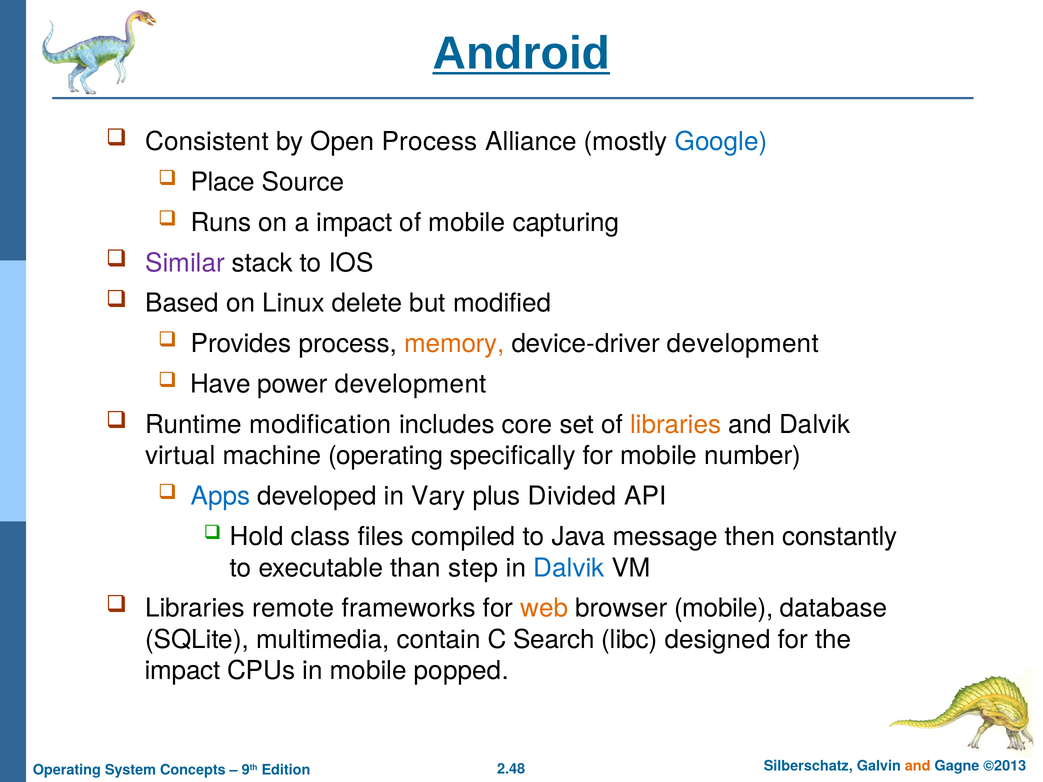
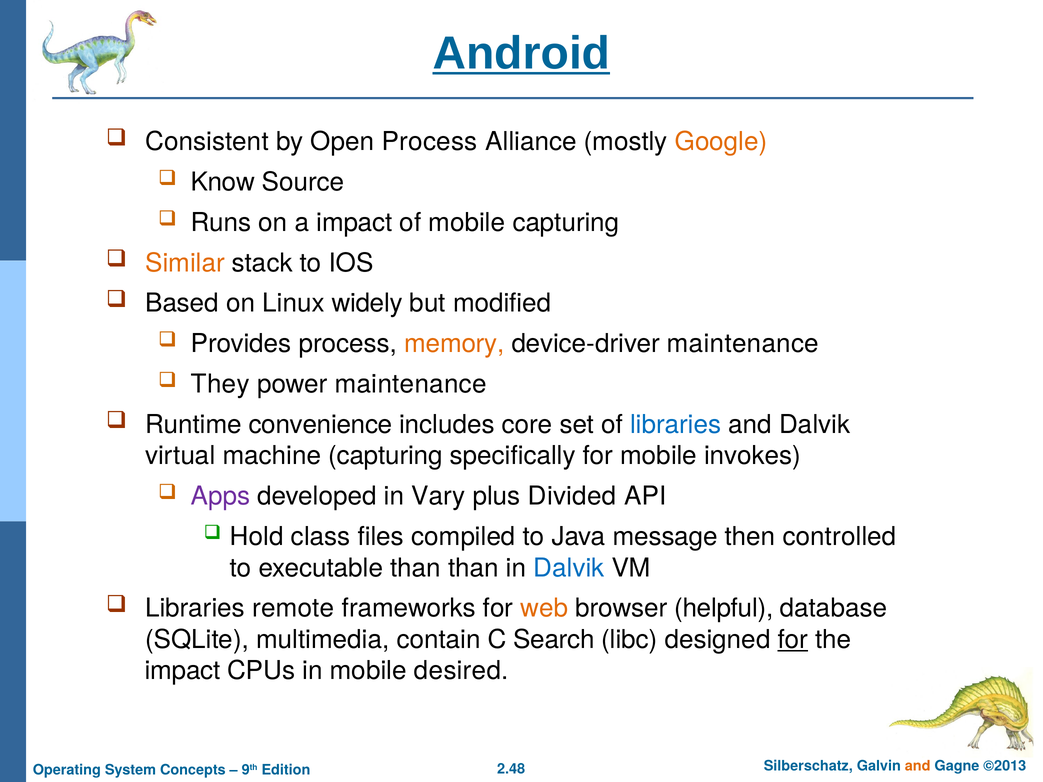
Google colour: blue -> orange
Place: Place -> Know
Similar colour: purple -> orange
delete: delete -> widely
device-driver development: development -> maintenance
Have: Have -> They
power development: development -> maintenance
modification: modification -> convenience
libraries at (676, 425) colour: orange -> blue
machine operating: operating -> capturing
number: number -> invokes
Apps colour: blue -> purple
constantly: constantly -> controlled
than step: step -> than
browser mobile: mobile -> helpful
for at (793, 640) underline: none -> present
popped: popped -> desired
